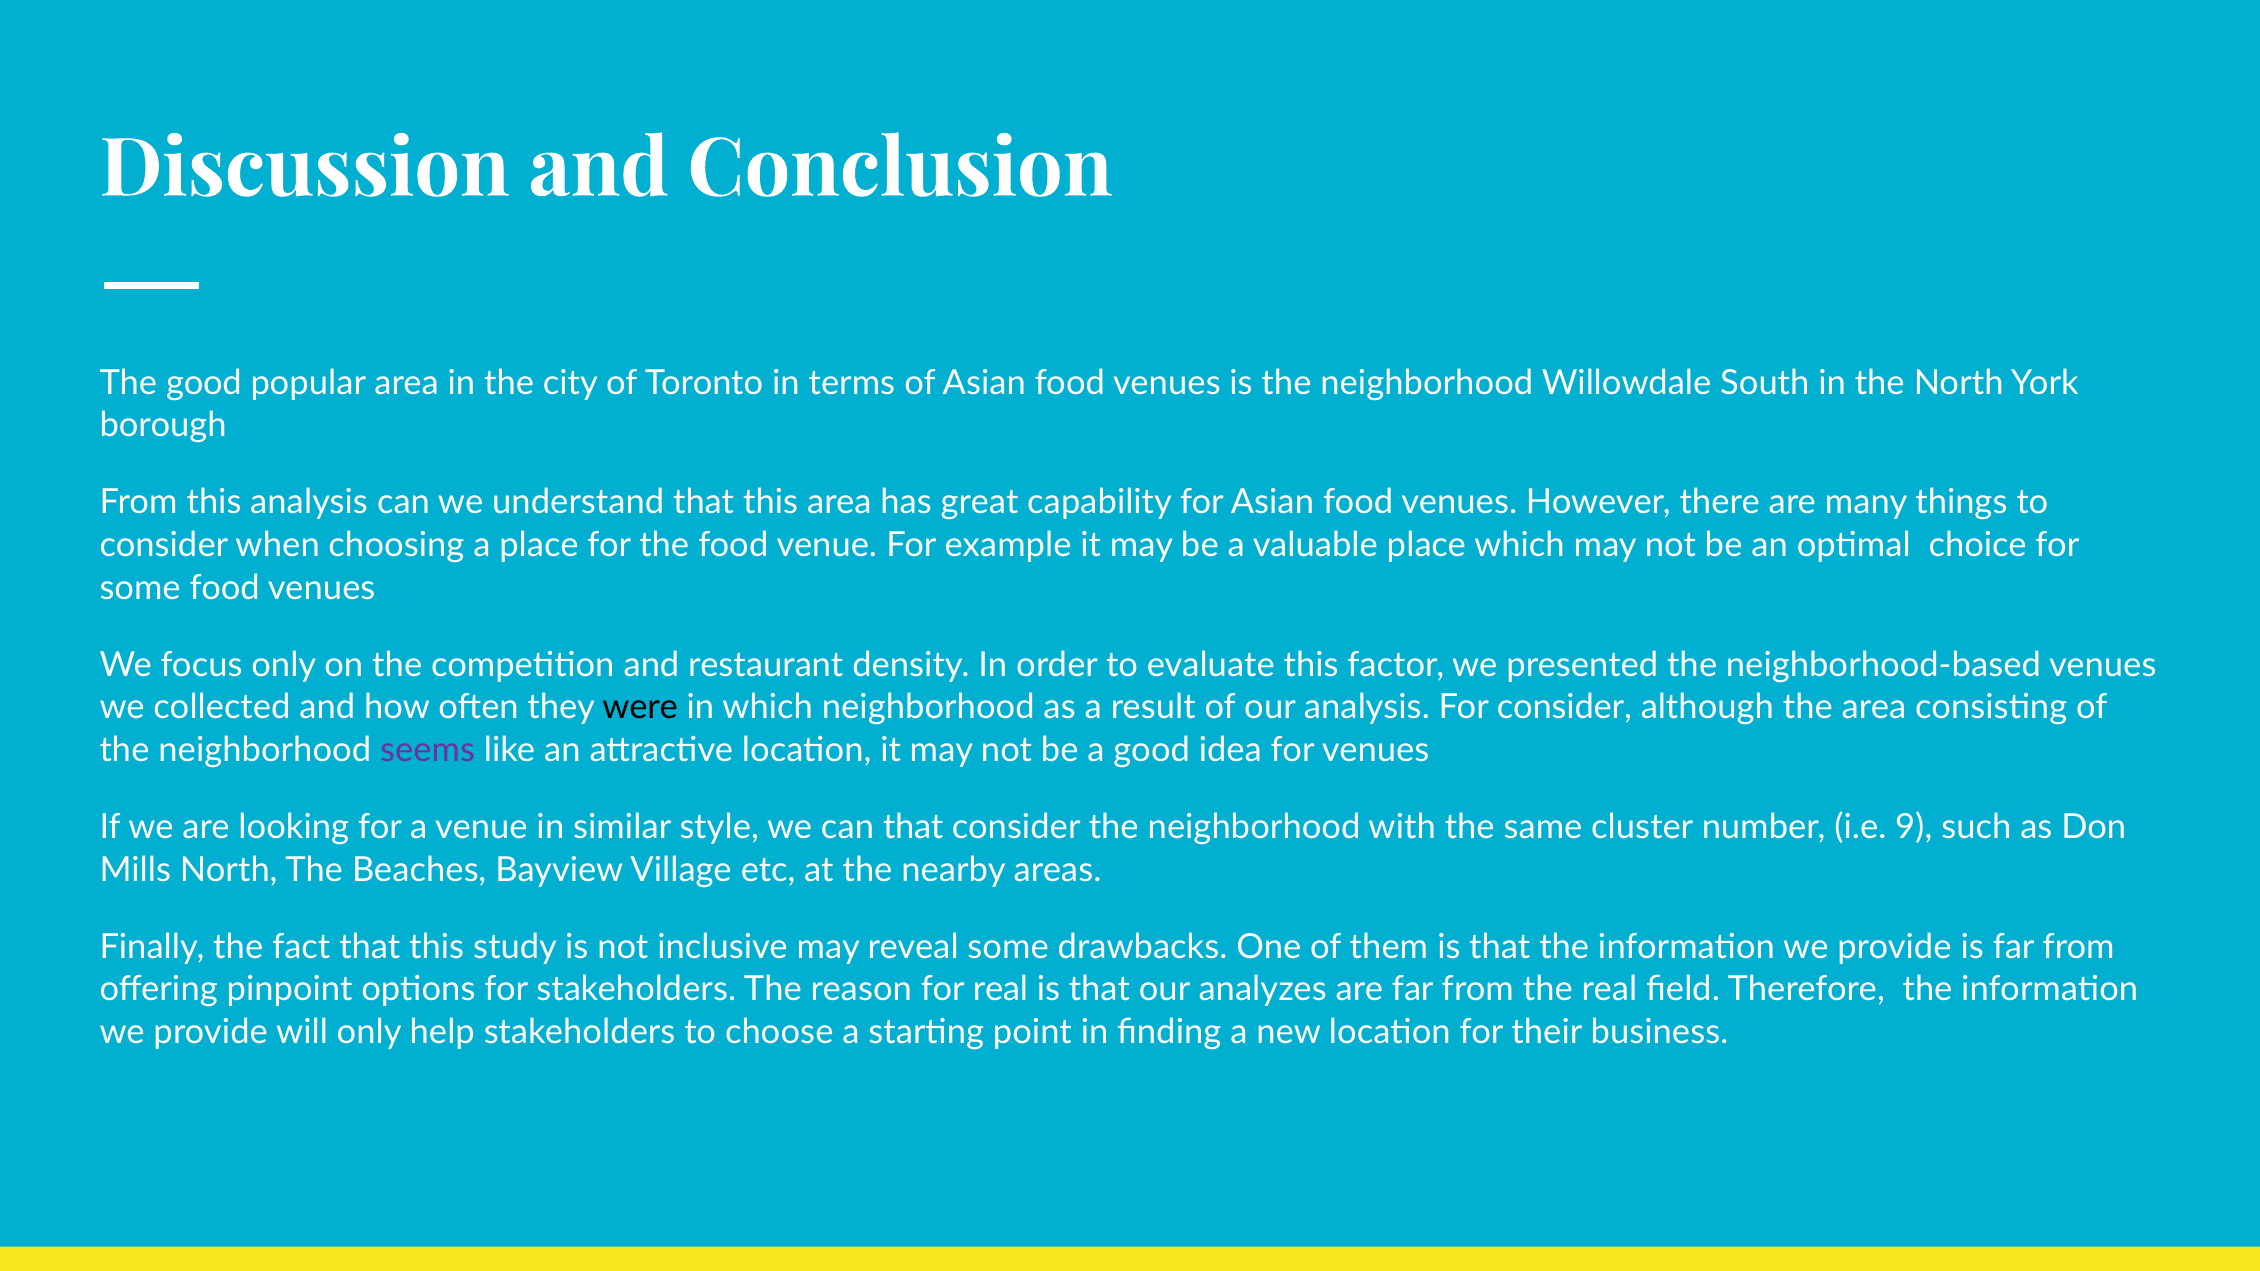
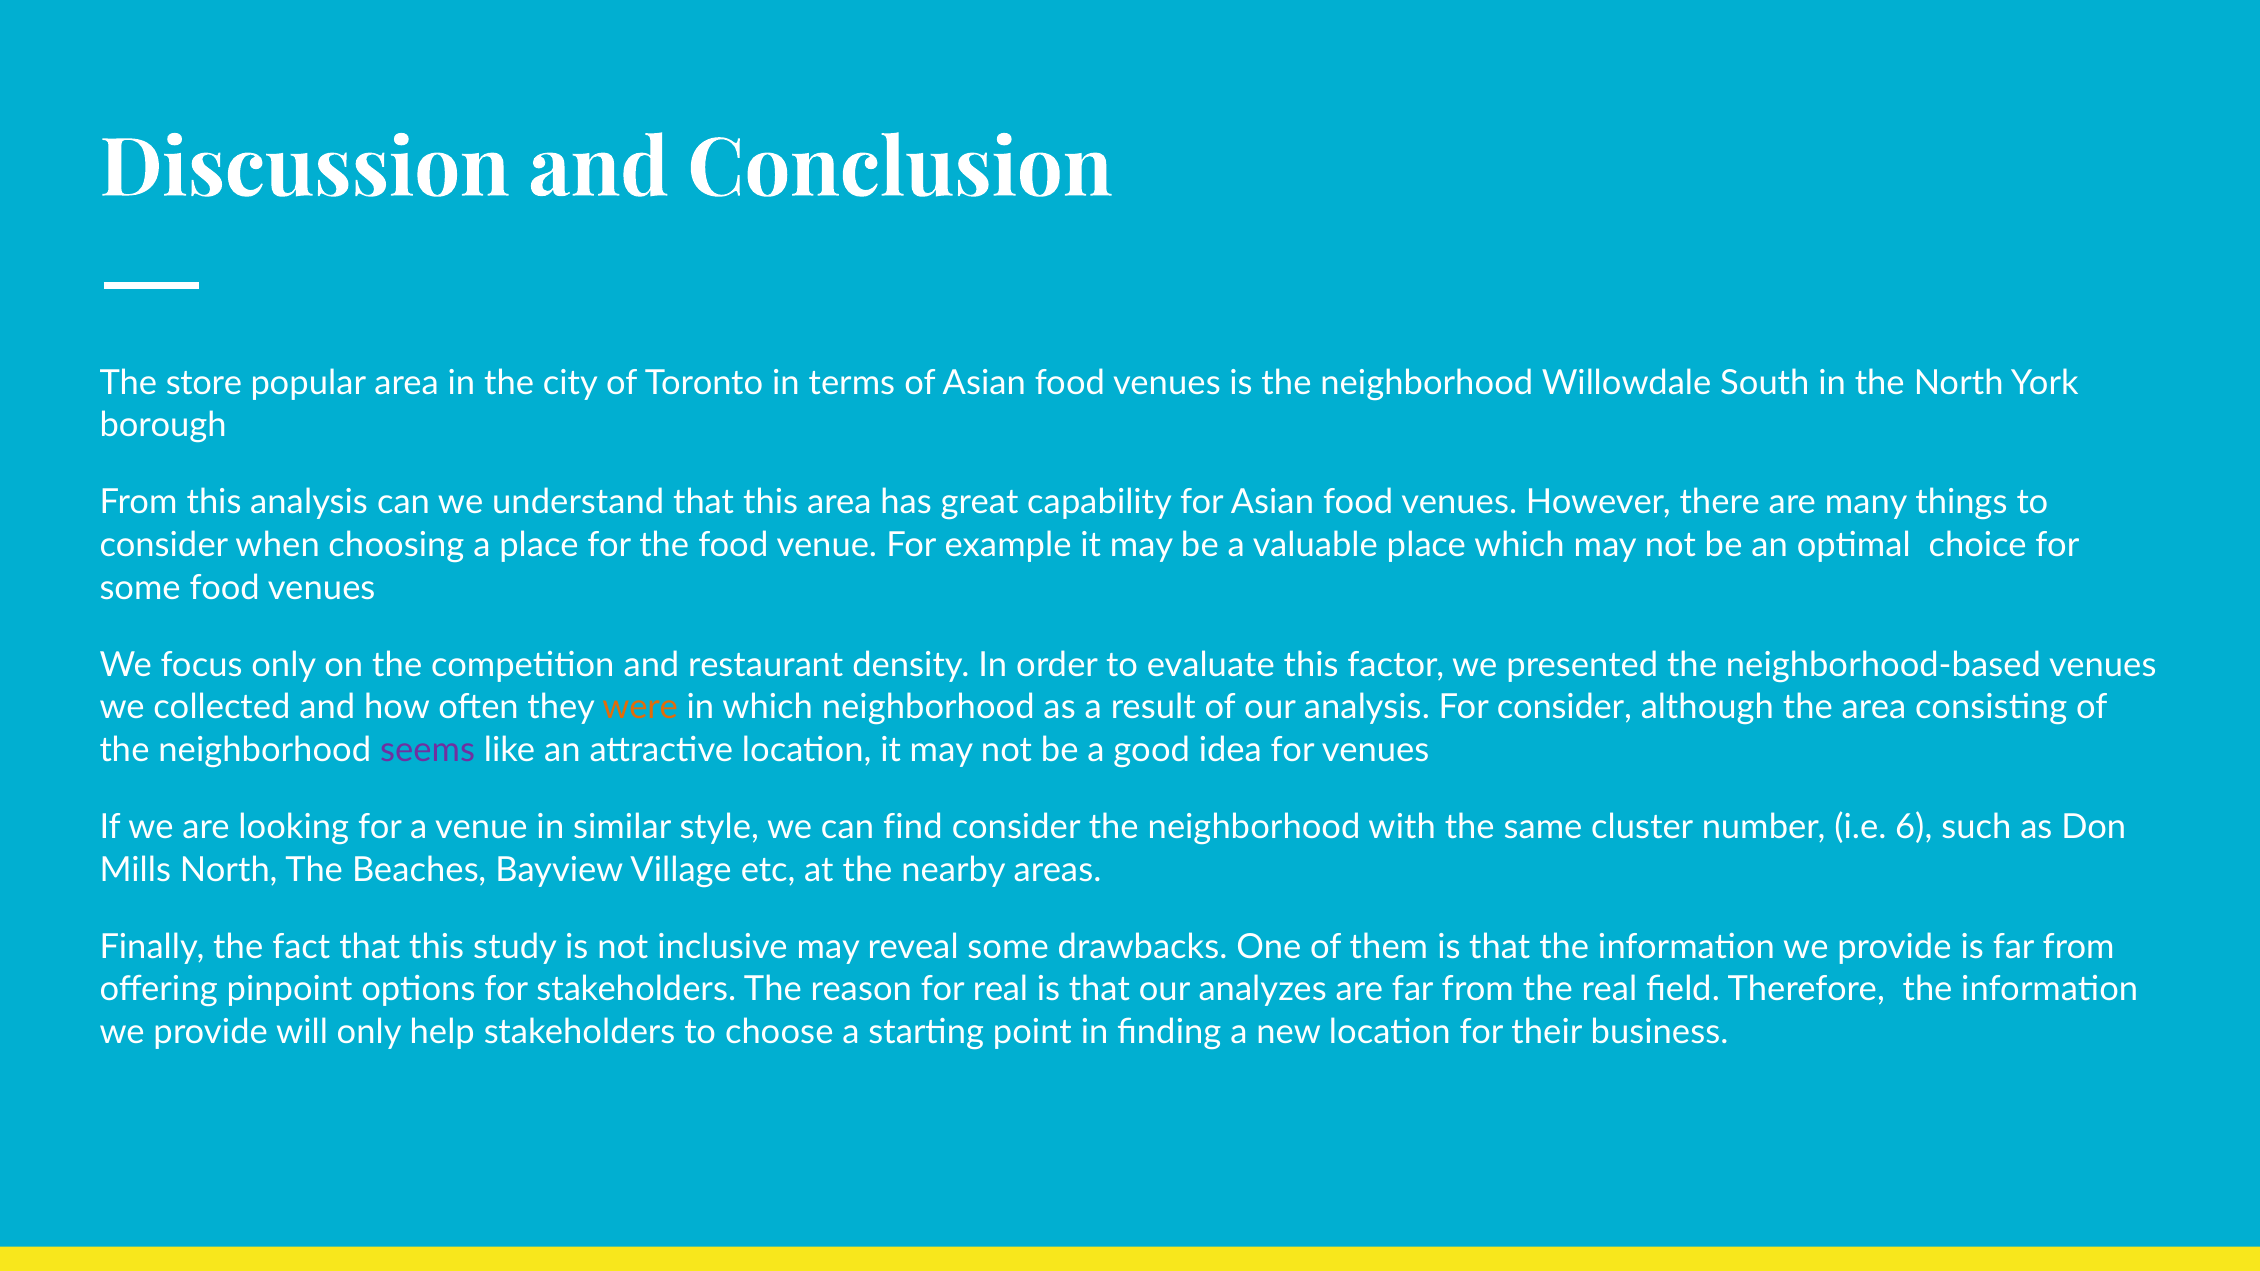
The good: good -> store
were colour: black -> orange
can that: that -> find
9: 9 -> 6
